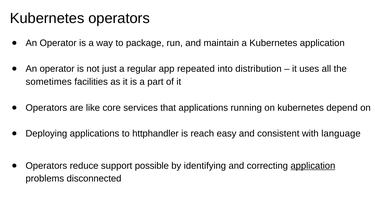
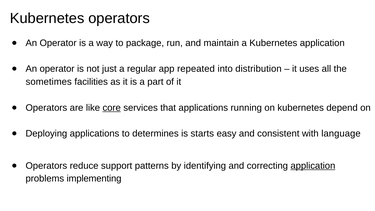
core underline: none -> present
httphandler: httphandler -> determines
reach: reach -> starts
possible: possible -> patterns
disconnected: disconnected -> implementing
